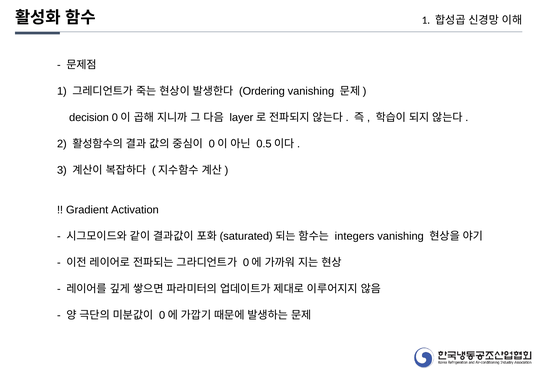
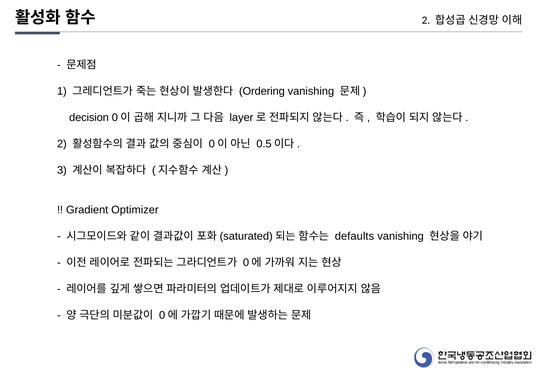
1 at (426, 20): 1 -> 2
Activation: Activation -> Optimizer
integers: integers -> defaults
